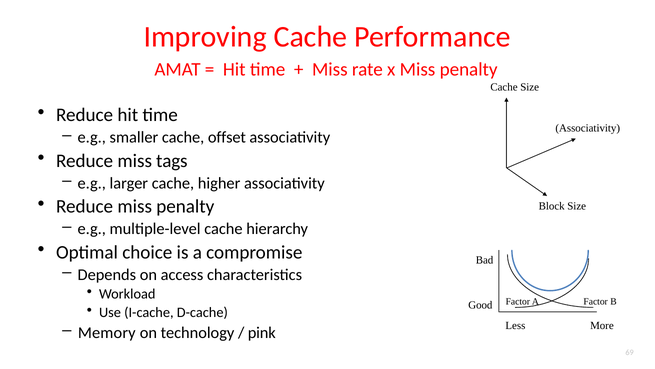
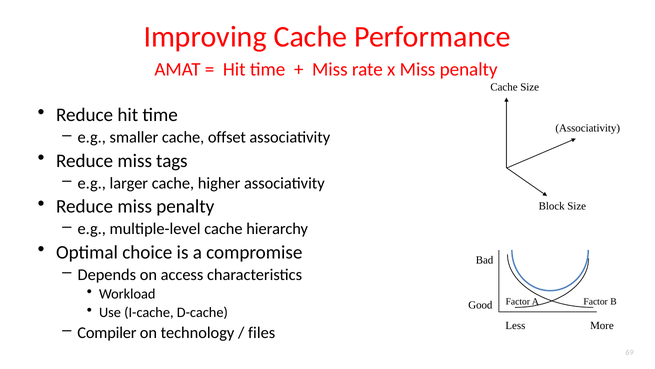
Memory: Memory -> Compiler
pink: pink -> files
